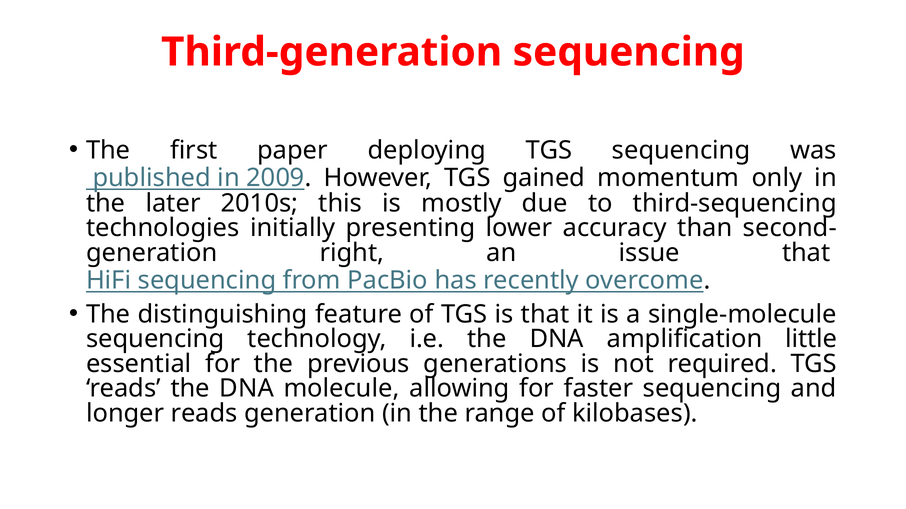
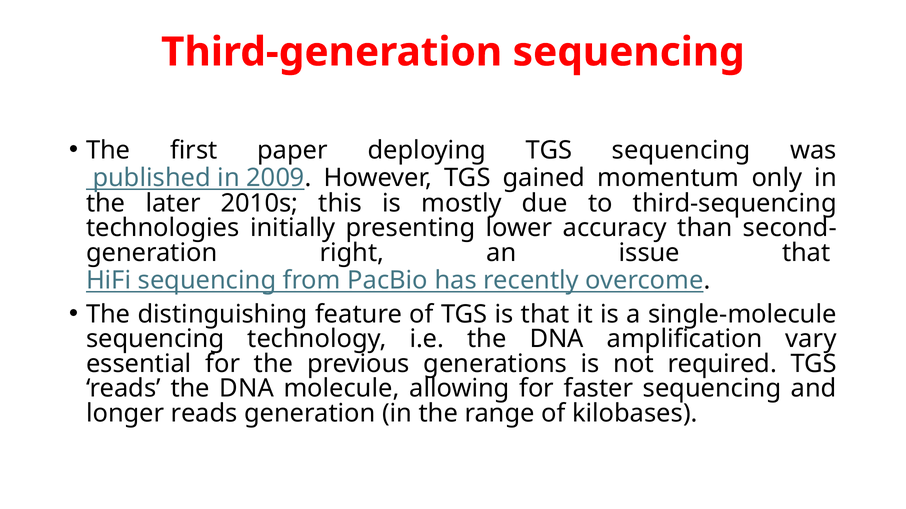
little: little -> vary
